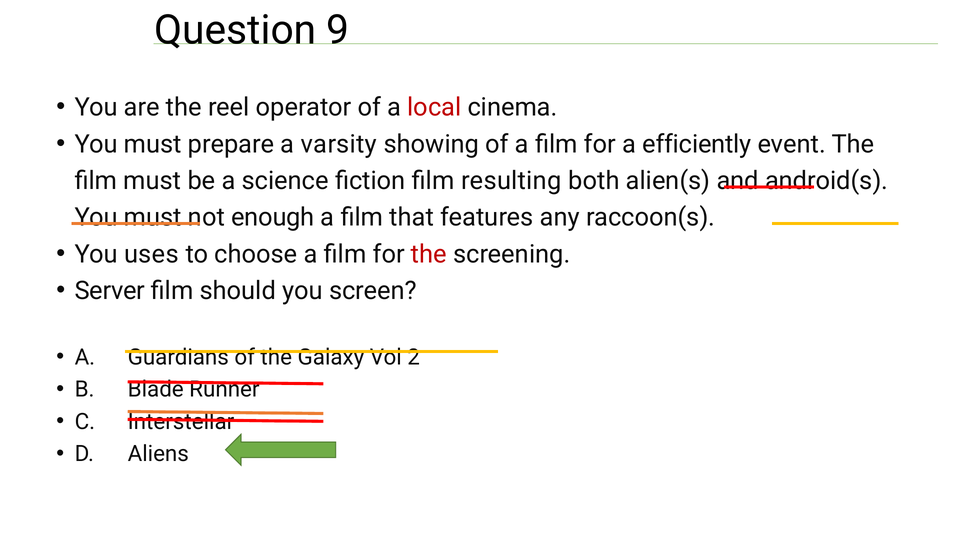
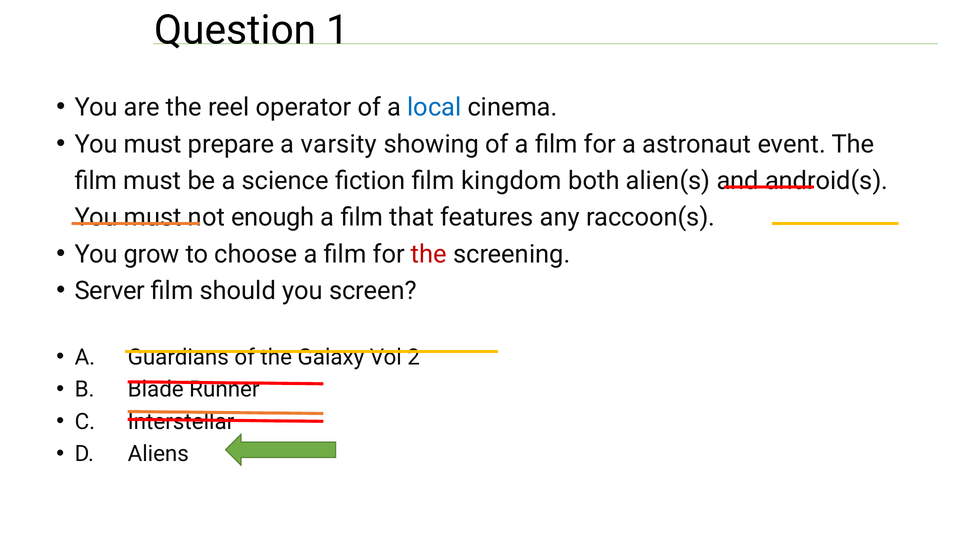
9: 9 -> 1
local colour: red -> blue
efficiently: efficiently -> astronaut
resulting: resulting -> kingdom
uses: uses -> grow
